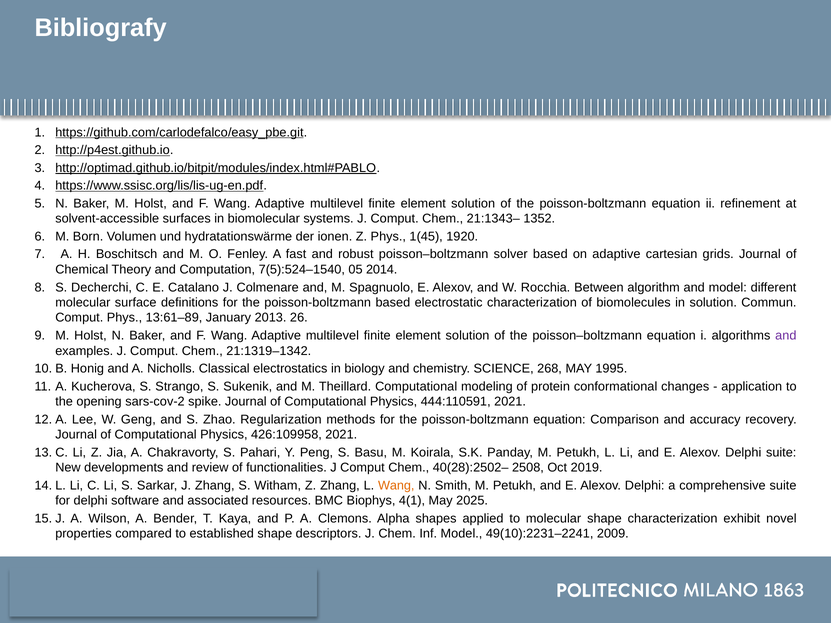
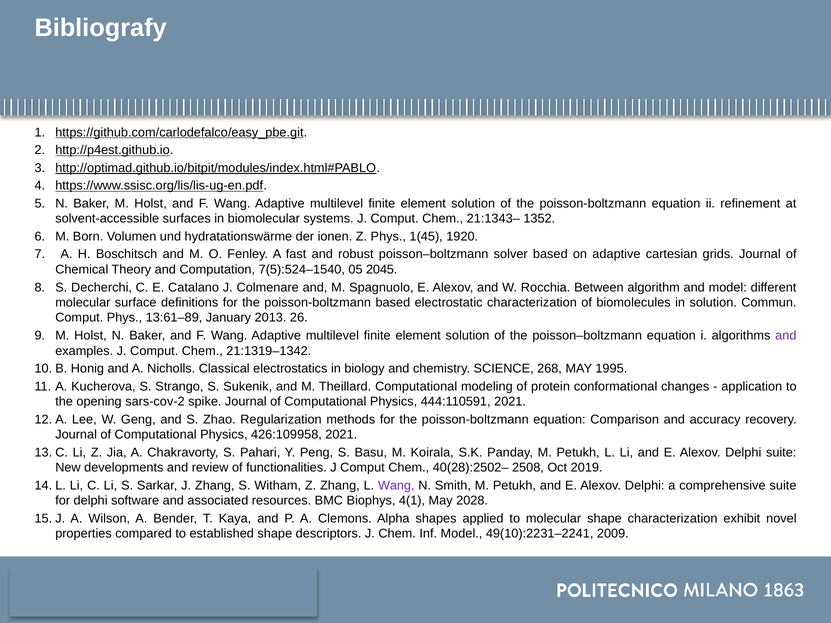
2014: 2014 -> 2045
Wang at (396, 486) colour: orange -> purple
2025: 2025 -> 2028
